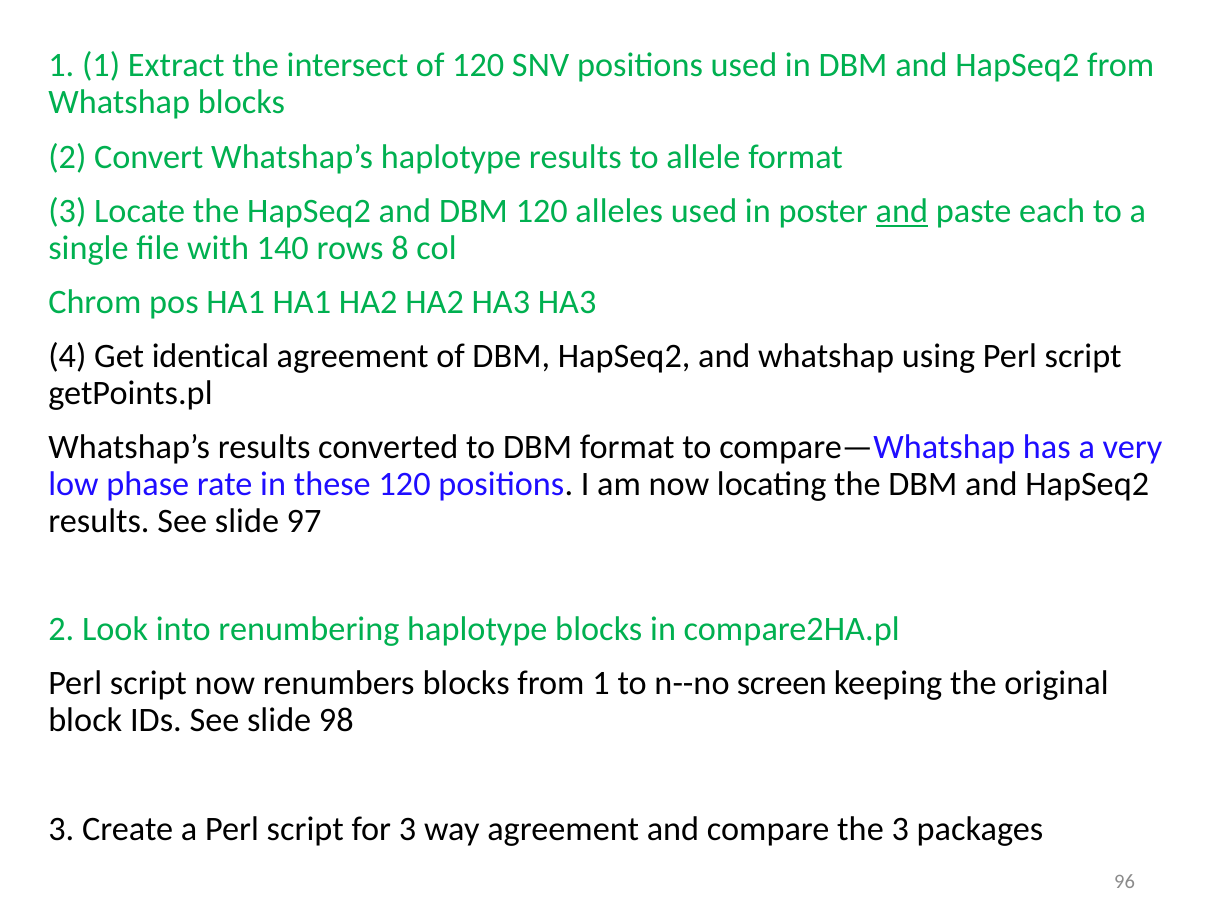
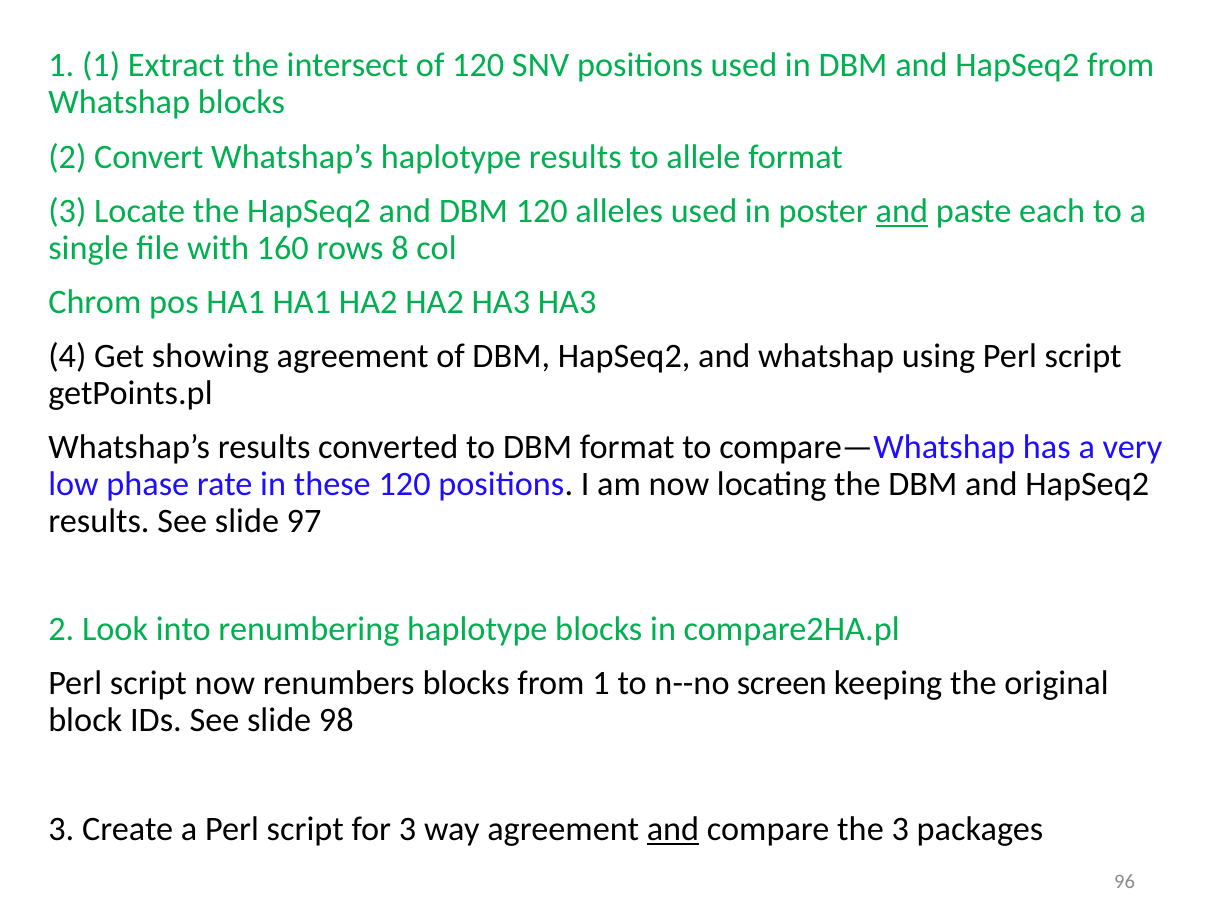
140: 140 -> 160
identical: identical -> showing
and at (673, 829) underline: none -> present
